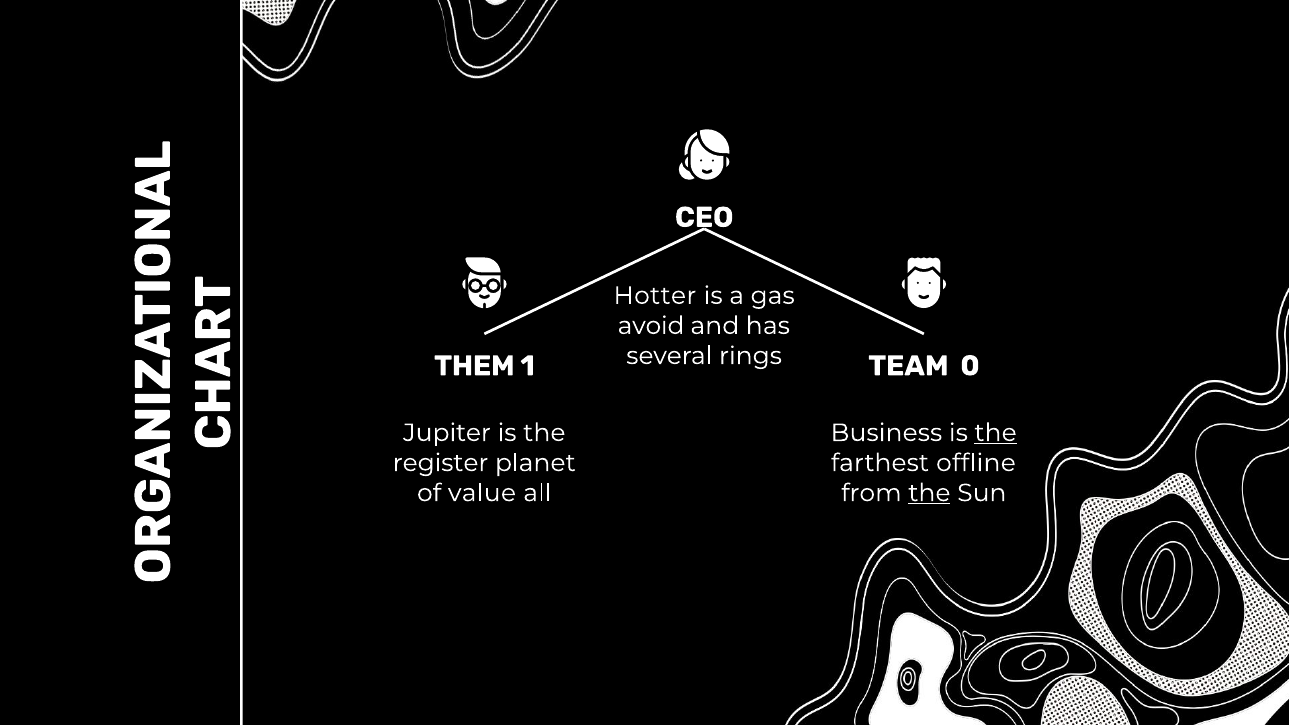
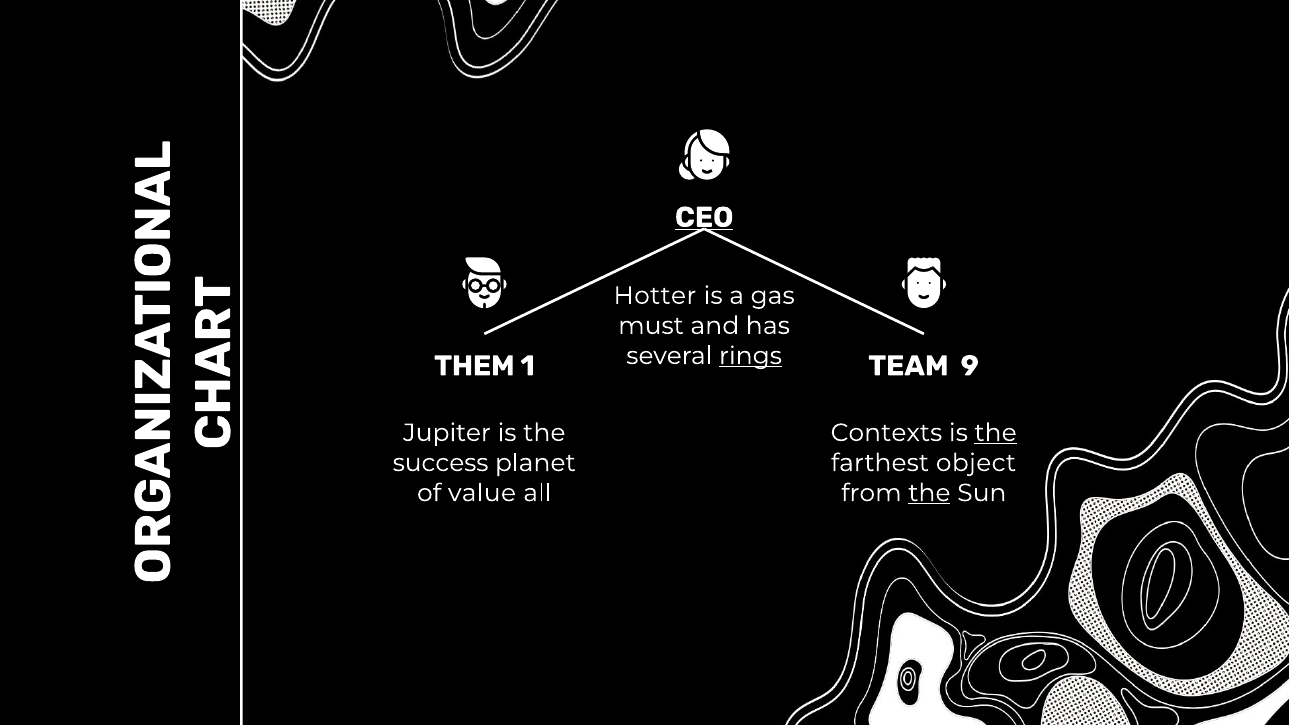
CEO underline: none -> present
avoid: avoid -> must
rings underline: none -> present
0: 0 -> 9
Business: Business -> Contexts
register: register -> success
offline: offline -> object
